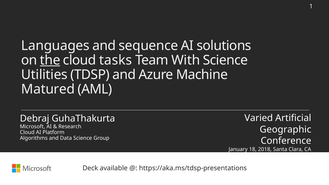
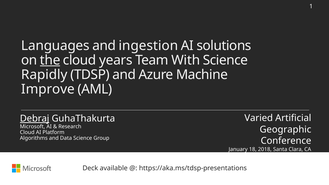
sequence: sequence -> ingestion
tasks: tasks -> years
Utilities: Utilities -> Rapidly
Matured: Matured -> Improve
Debraj underline: none -> present
